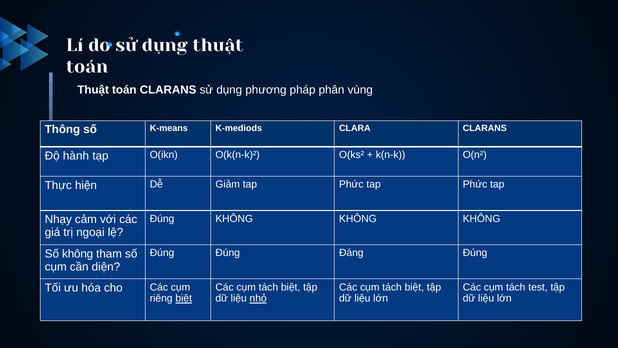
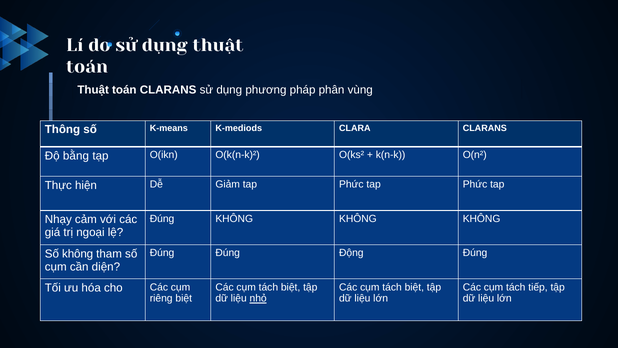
hành: hành -> bằng
Đáng: Đáng -> Động
test: test -> tiếp
biệt at (184, 298) underline: present -> none
